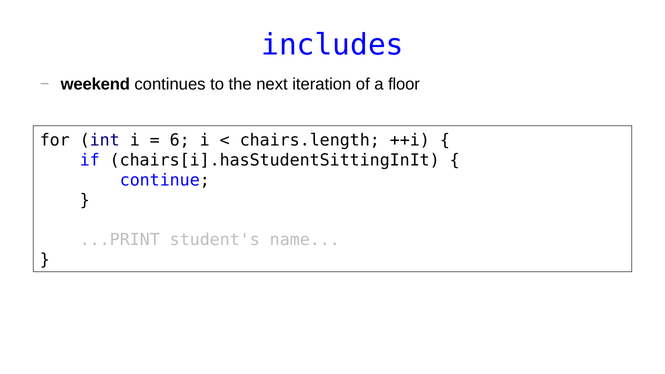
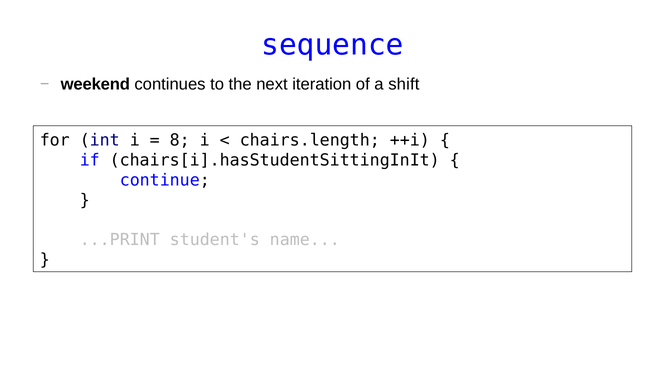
includes: includes -> sequence
floor: floor -> shift
6: 6 -> 8
